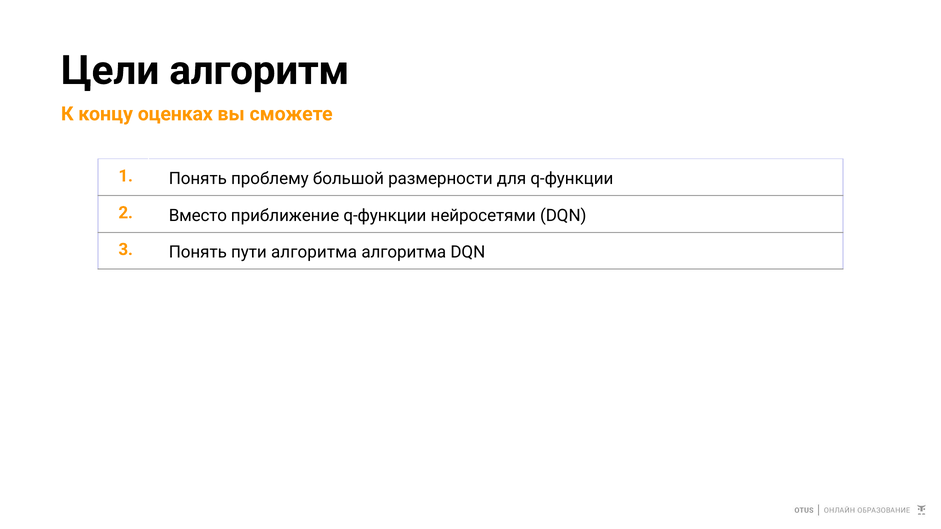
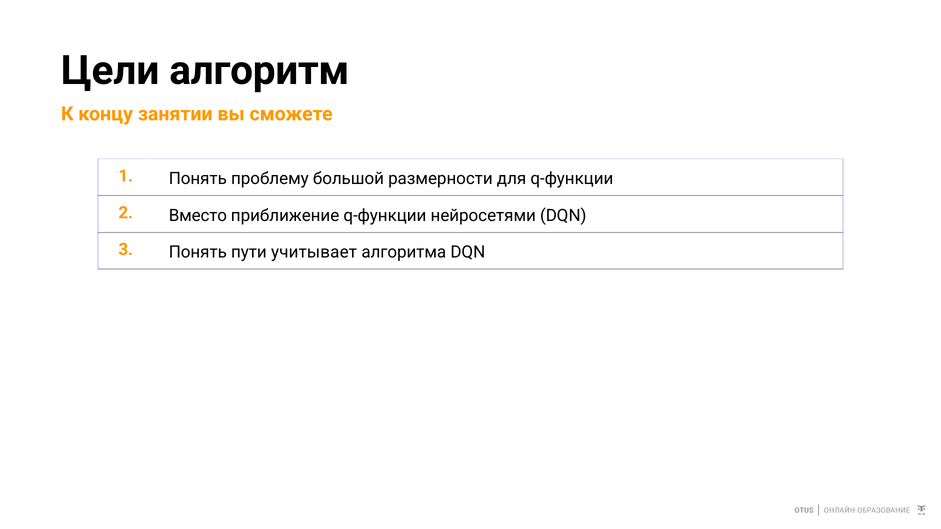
оценках: оценках -> занятии
пути алгоритма: алгоритма -> учитывает
